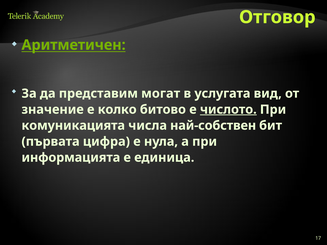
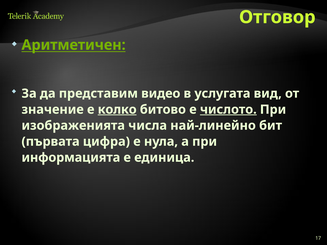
могат: могат -> видео
колко underline: none -> present
комуникацията: комуникацията -> изображенията
най-собствен: най-собствен -> най-линейно
